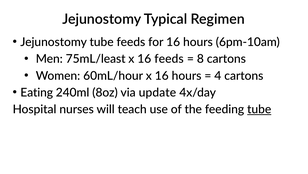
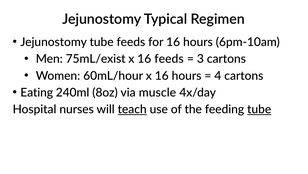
75mL/least: 75mL/least -> 75mL/exist
8: 8 -> 3
update: update -> muscle
teach underline: none -> present
